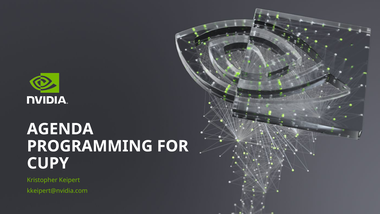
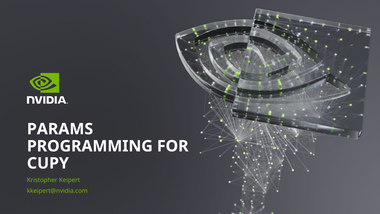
AGENDA: AGENDA -> PARAMS
